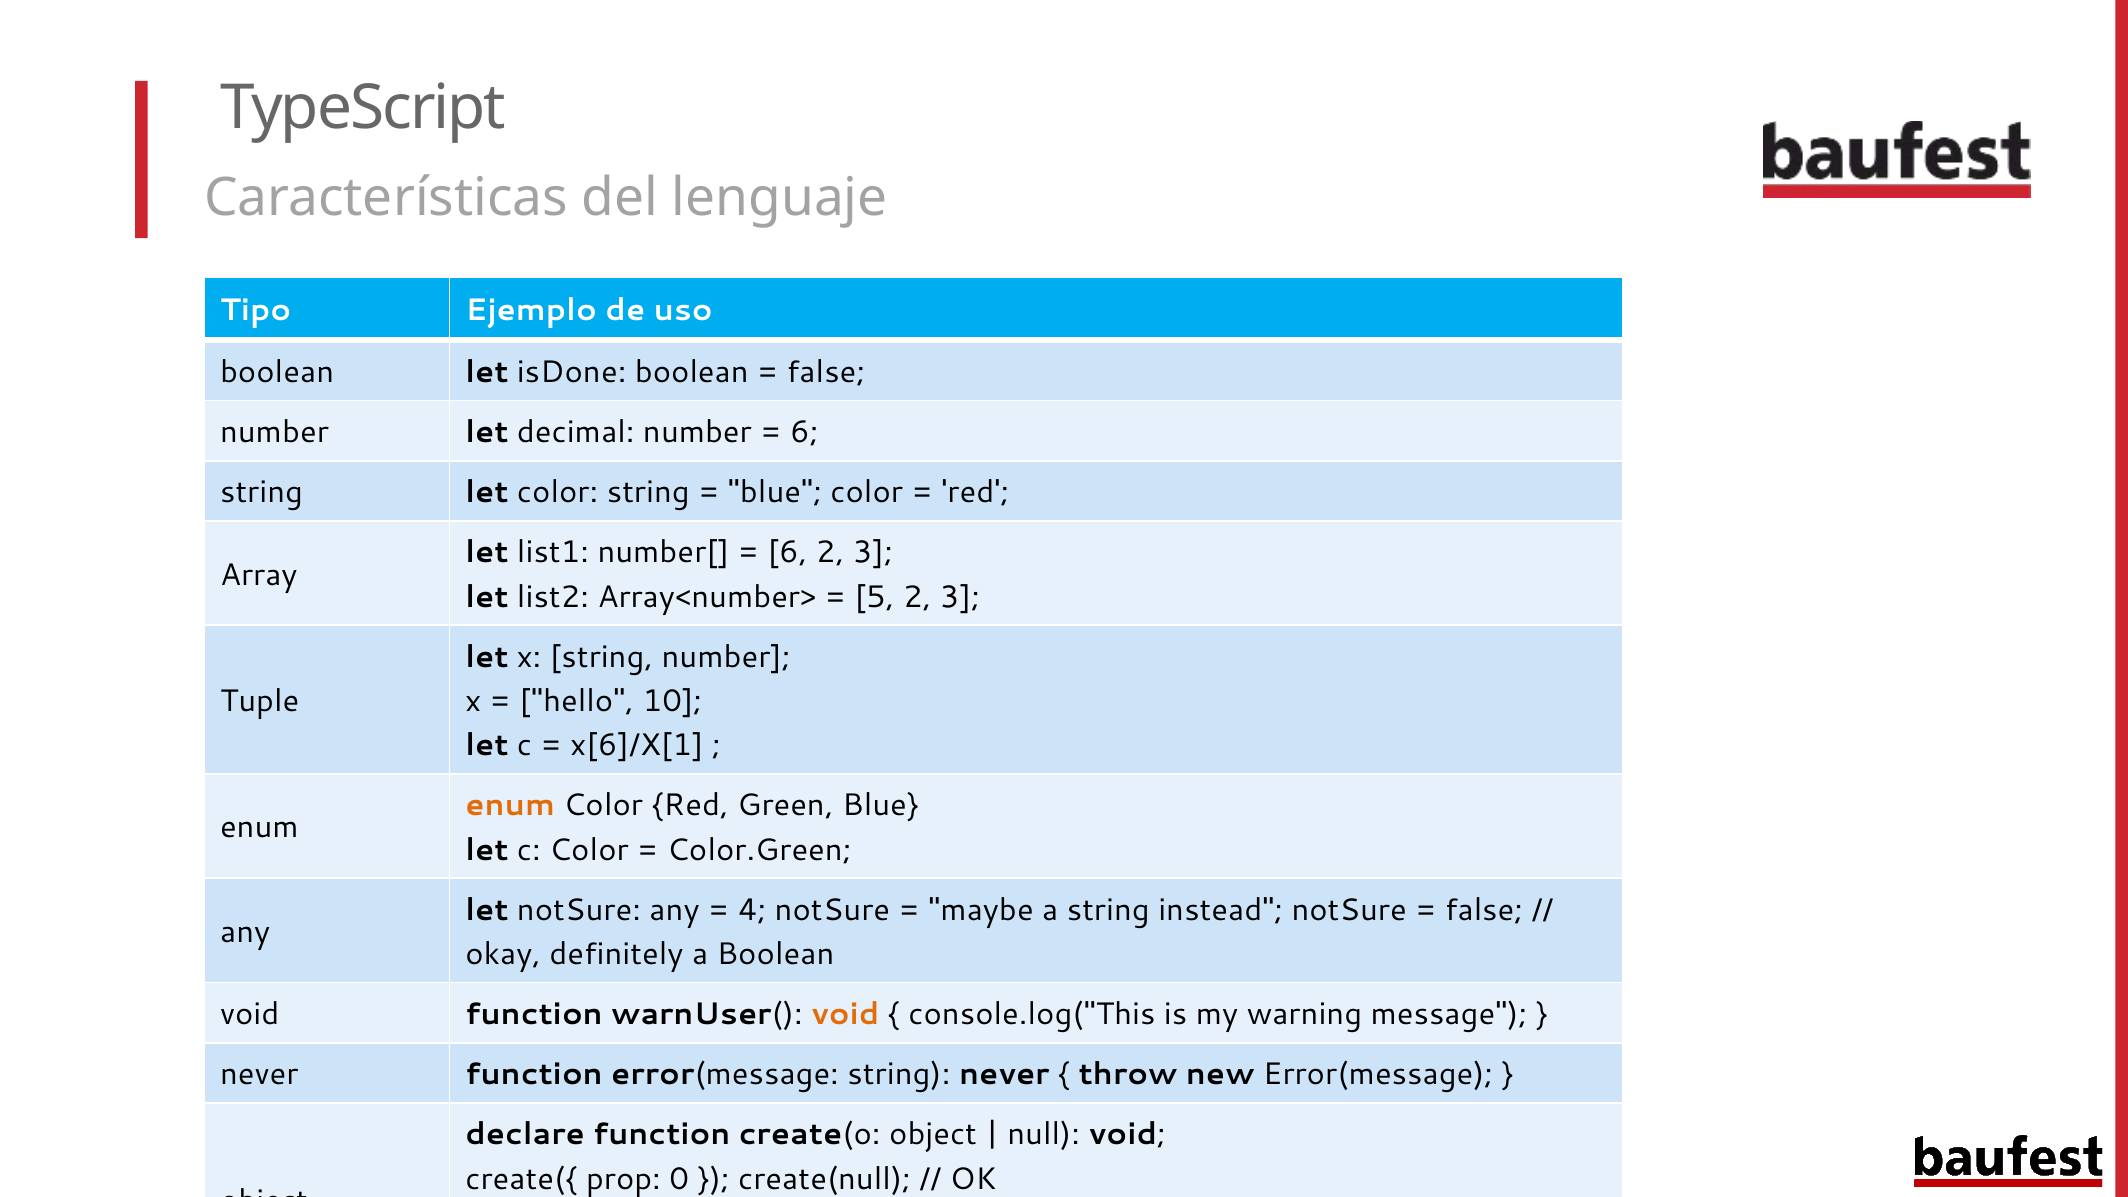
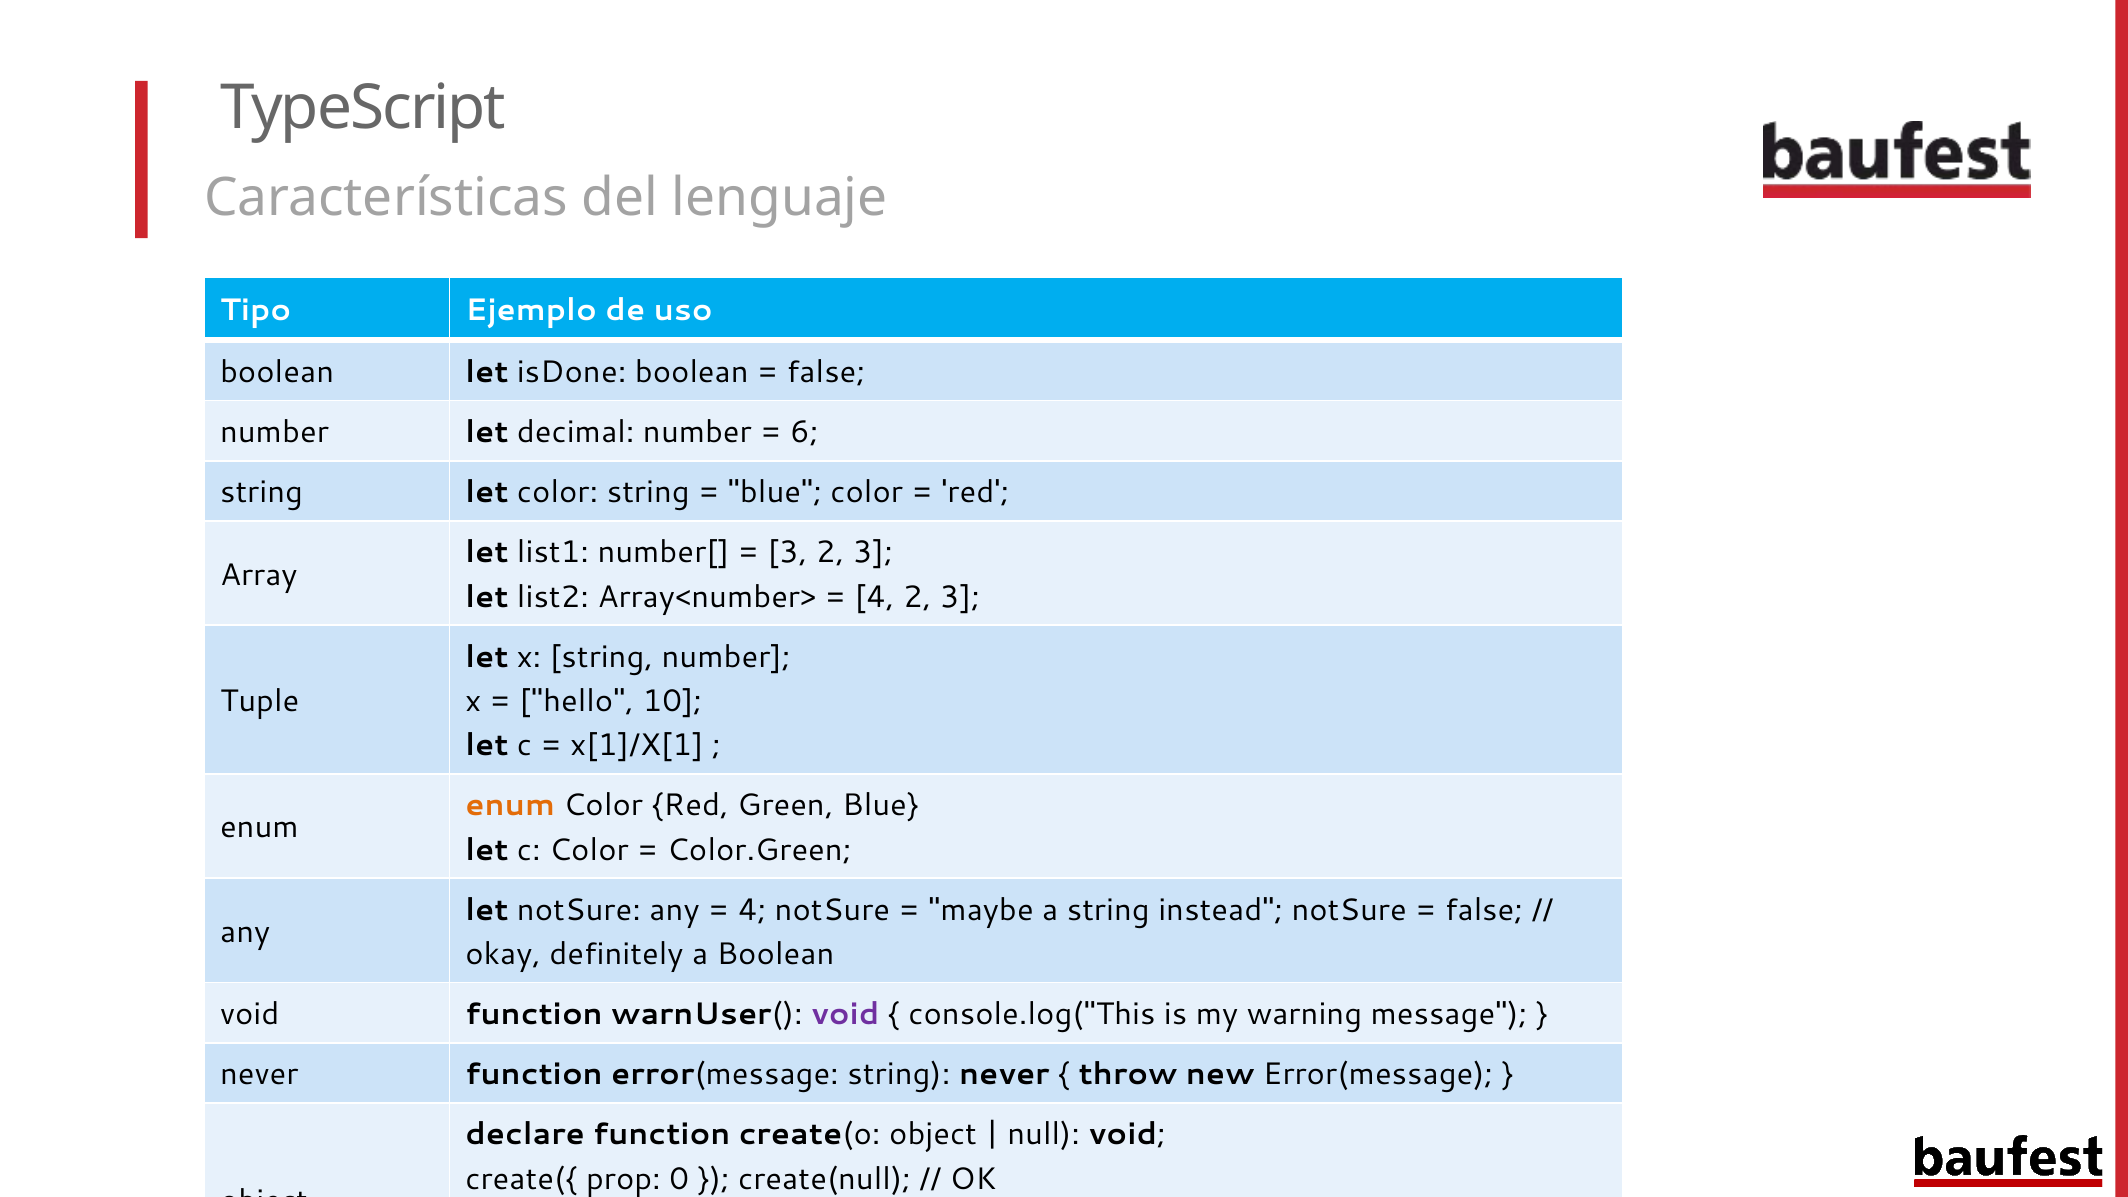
6 at (788, 553): 6 -> 3
5 at (875, 597): 5 -> 4
x[6]/X[1: x[6]/X[1 -> x[1]/X[1
void at (845, 1014) colour: orange -> purple
